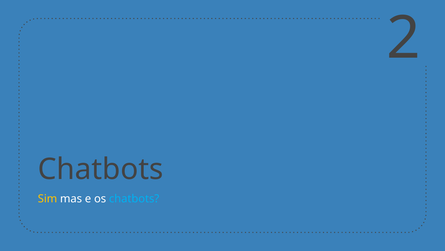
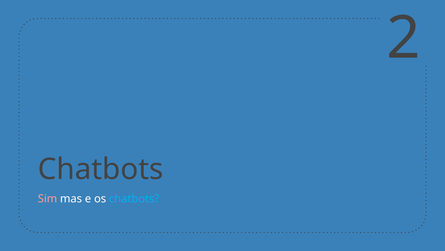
Sim colour: yellow -> pink
